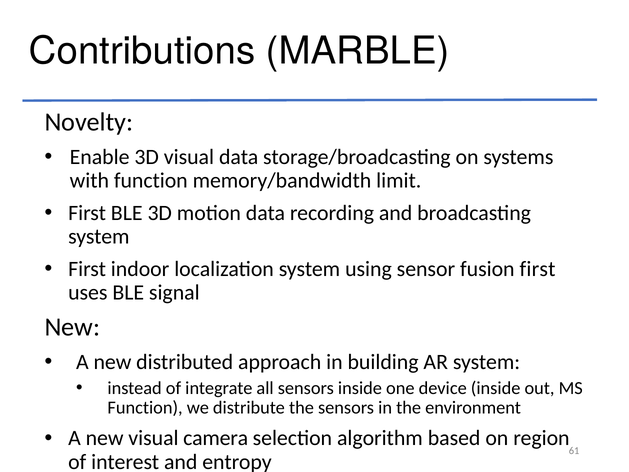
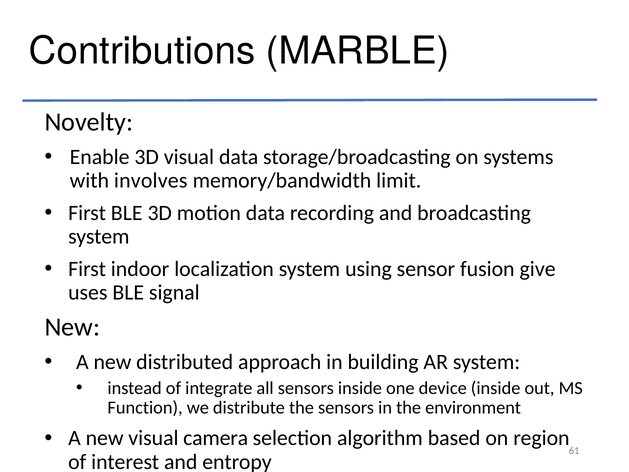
with function: function -> involves
fusion first: first -> give
